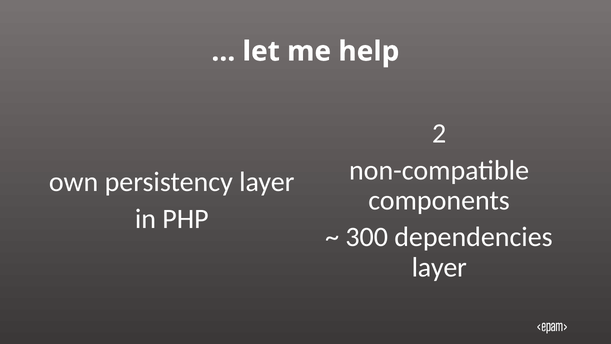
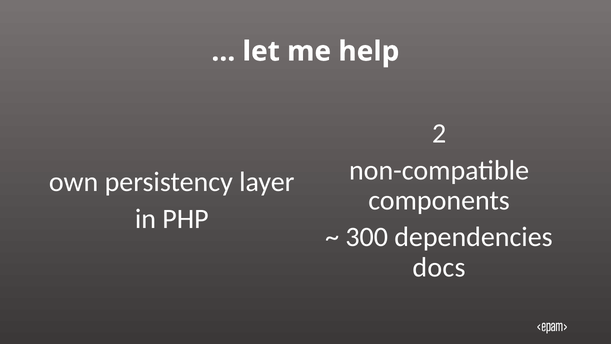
layer at (439, 267): layer -> docs
